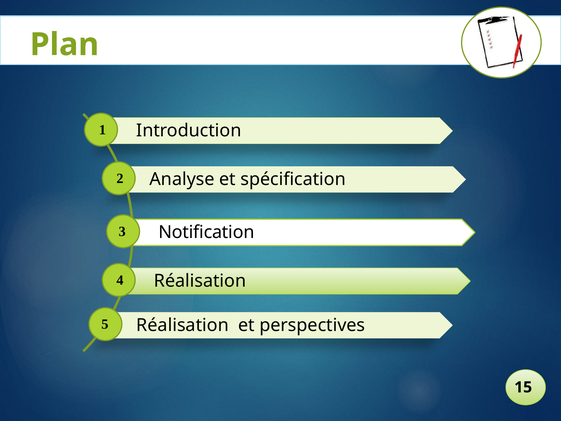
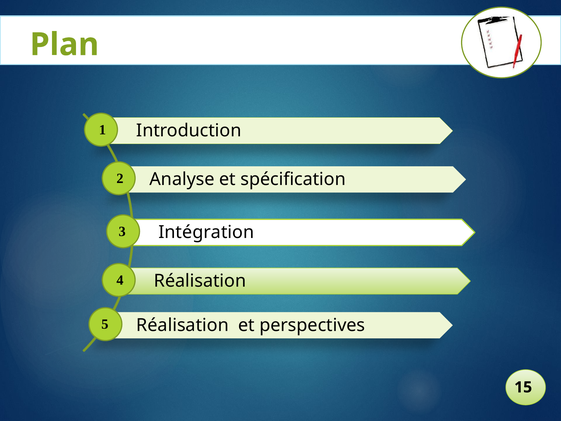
Notification: Notification -> Intégration
